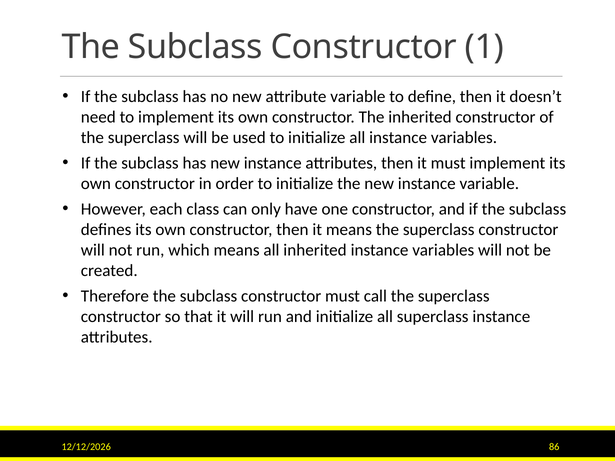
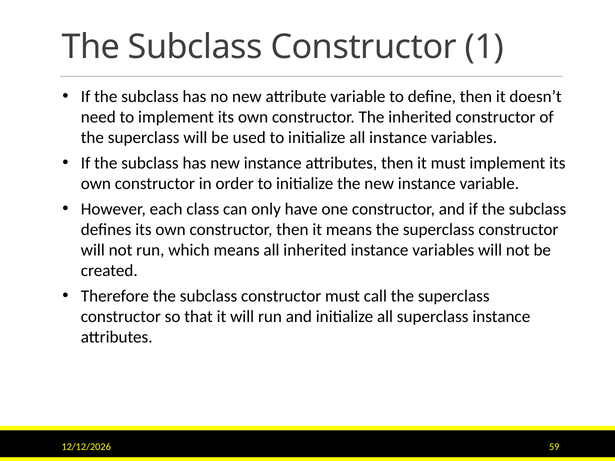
86: 86 -> 59
